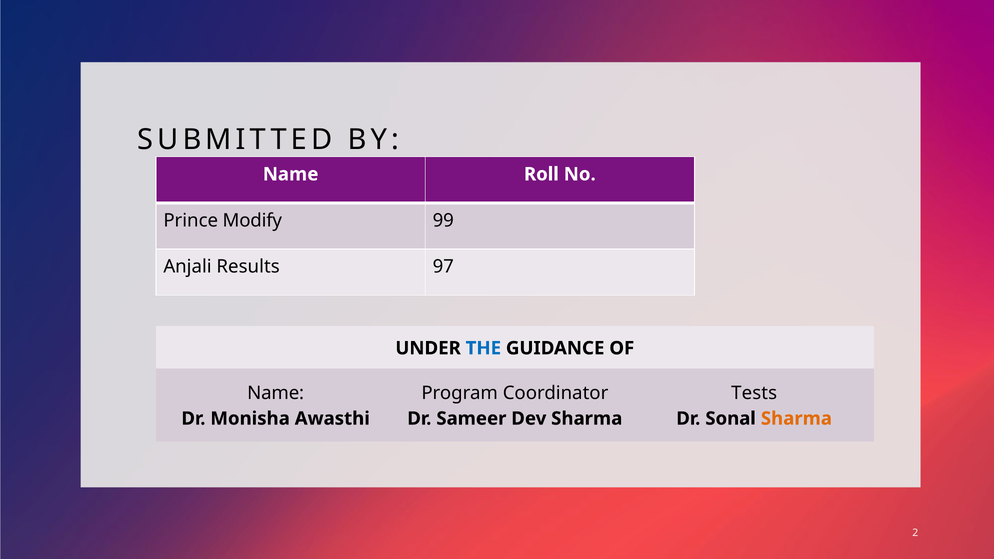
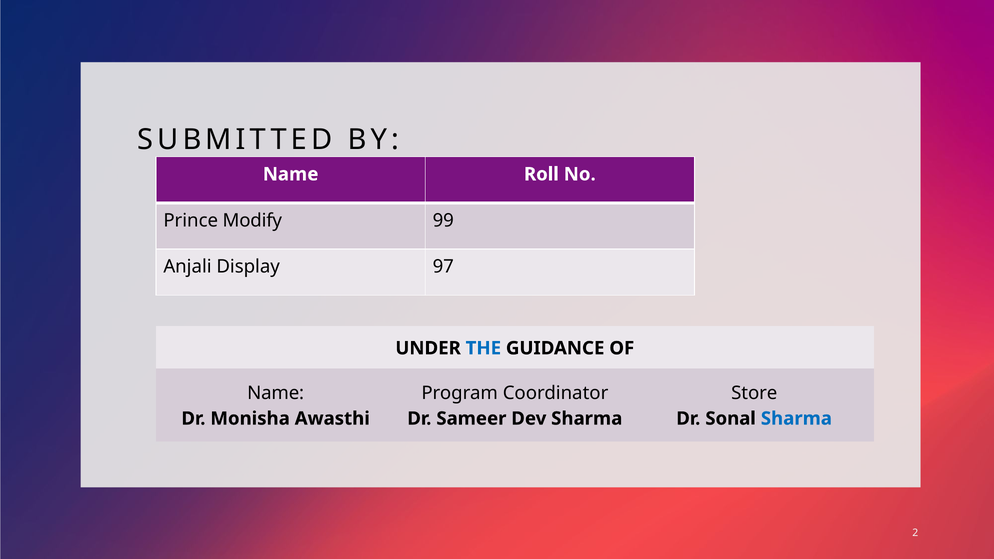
Results: Results -> Display
Tests: Tests -> Store
Sharma at (796, 419) colour: orange -> blue
